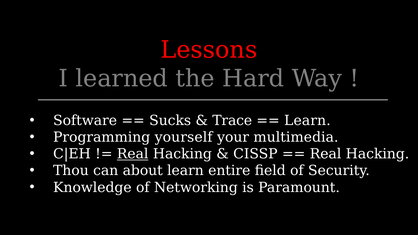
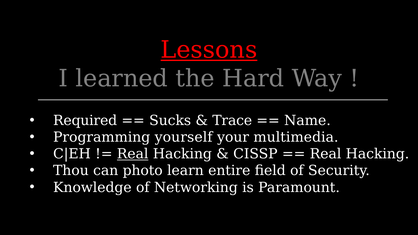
Lessons underline: none -> present
Software: Software -> Required
Learn at (307, 121): Learn -> Name
about: about -> photo
